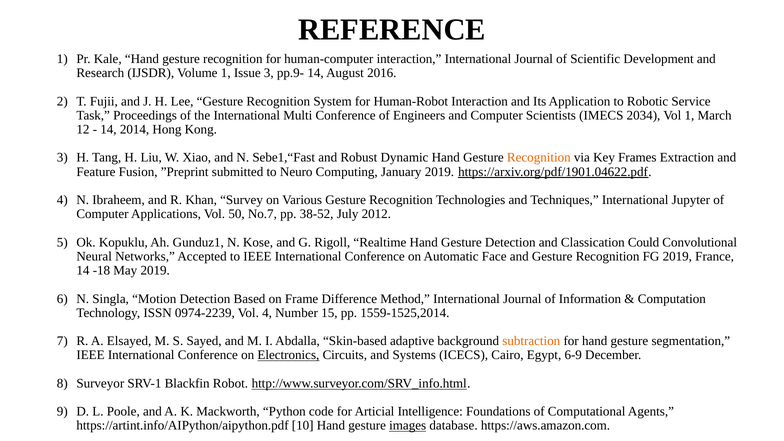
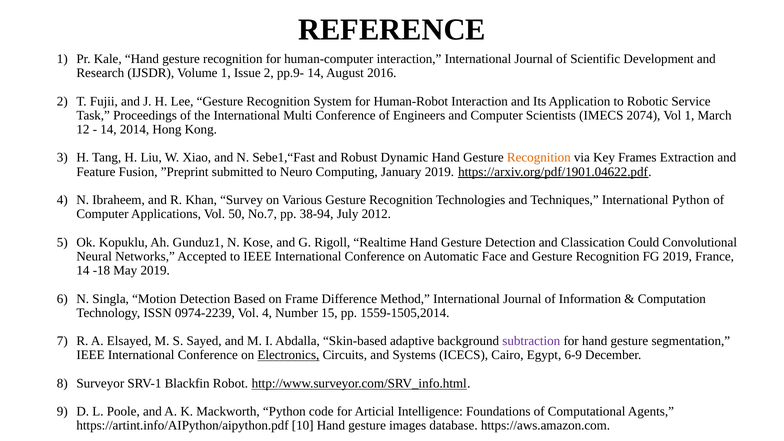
Issue 3: 3 -> 2
2034: 2034 -> 2074
International Jupyter: Jupyter -> Python
38-52: 38-52 -> 38-94
1559-1525,2014: 1559-1525,2014 -> 1559-1505,2014
subtraction colour: orange -> purple
images underline: present -> none
